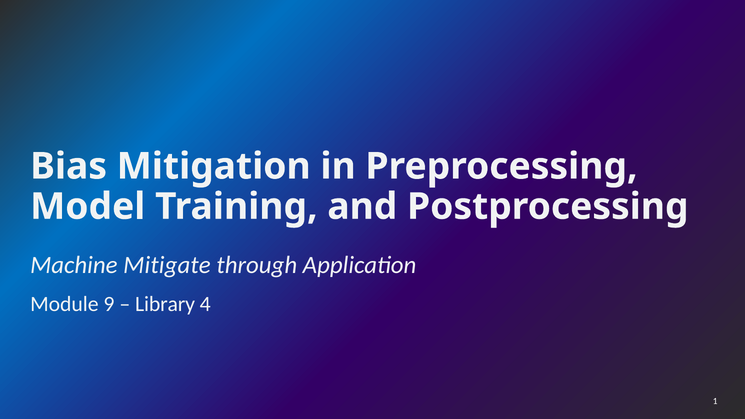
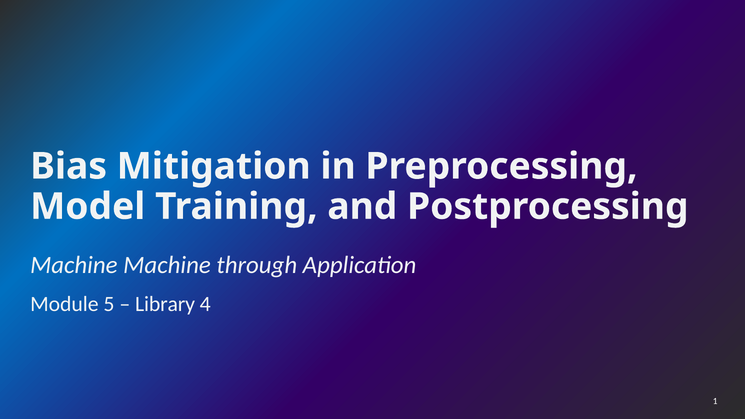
Machine Mitigate: Mitigate -> Machine
9: 9 -> 5
